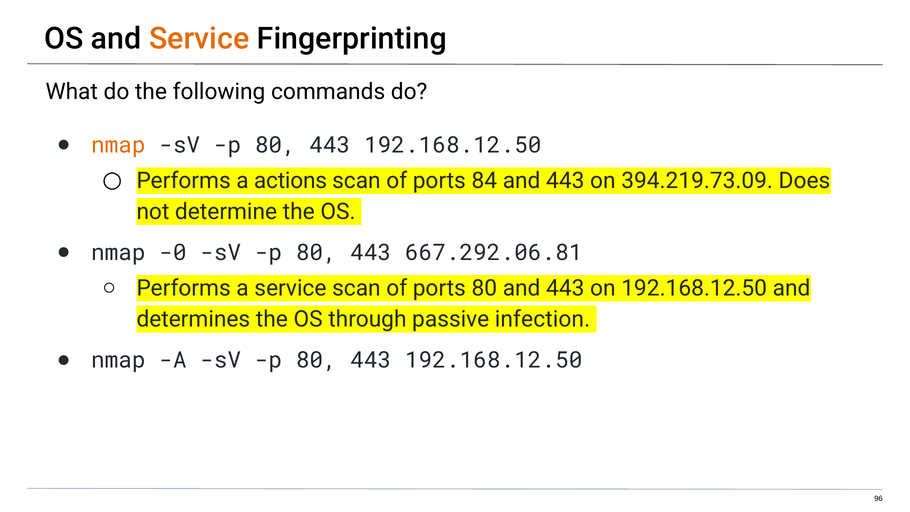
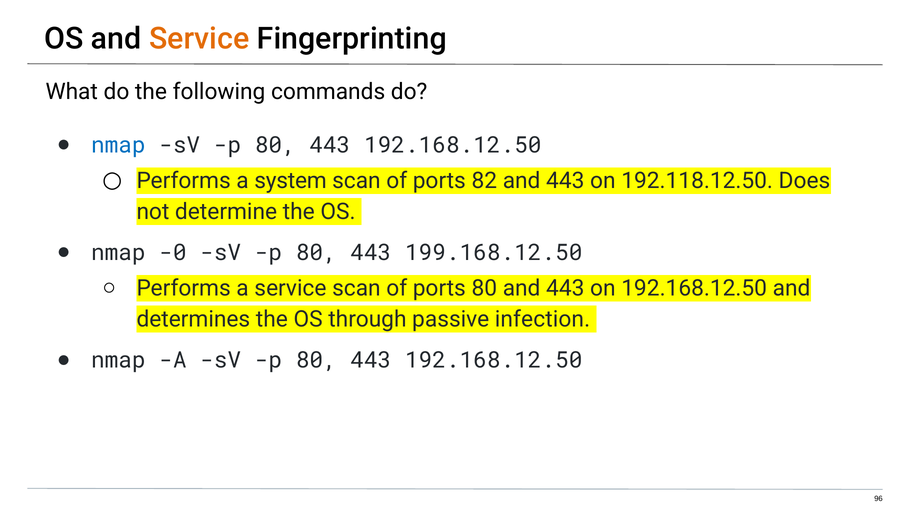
nmap at (118, 145) colour: orange -> blue
actions: actions -> system
84: 84 -> 82
394.219.73.09: 394.219.73.09 -> 192.118.12.50
667.292.06.81: 667.292.06.81 -> 199.168.12.50
